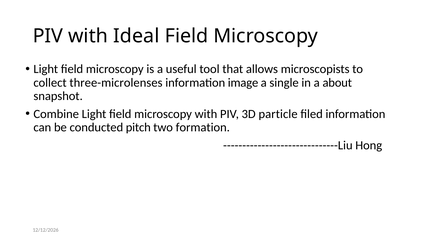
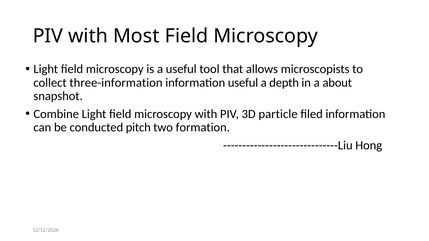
Ideal: Ideal -> Most
three-microlenses: three-microlenses -> three-information
information image: image -> useful
single: single -> depth
